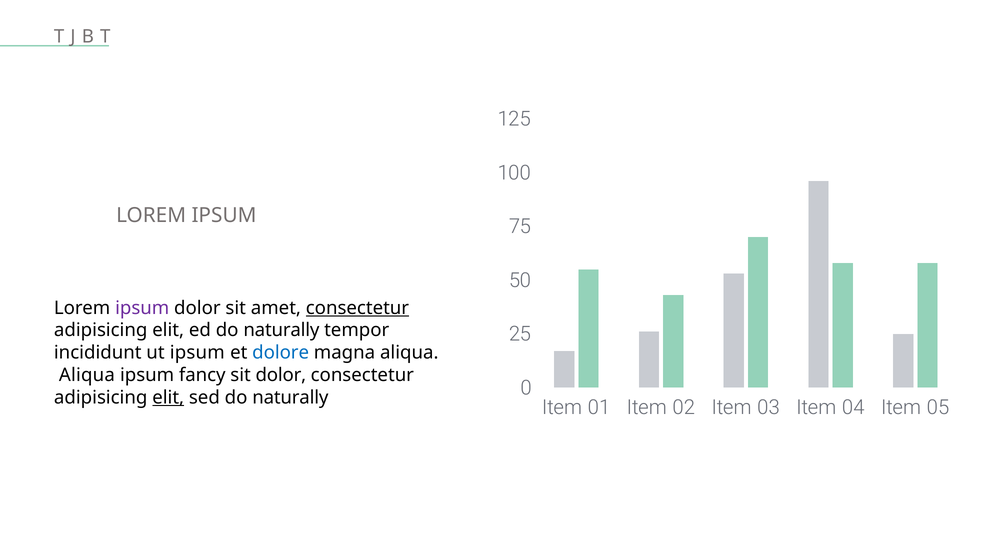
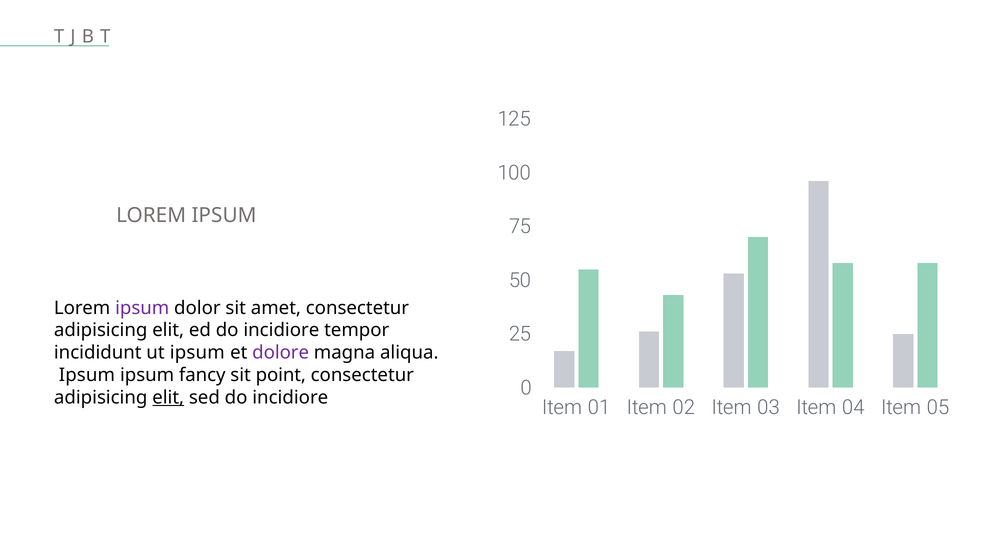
consectetur at (357, 308) underline: present -> none
ed do naturally: naturally -> incidiore
dolore colour: blue -> purple
Aliqua at (87, 375): Aliqua -> Ipsum
sit dolor: dolor -> point
sed do naturally: naturally -> incidiore
